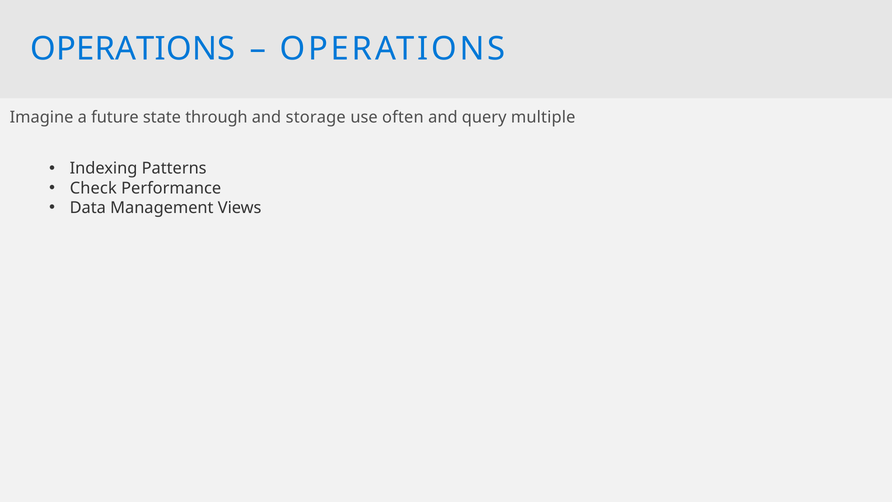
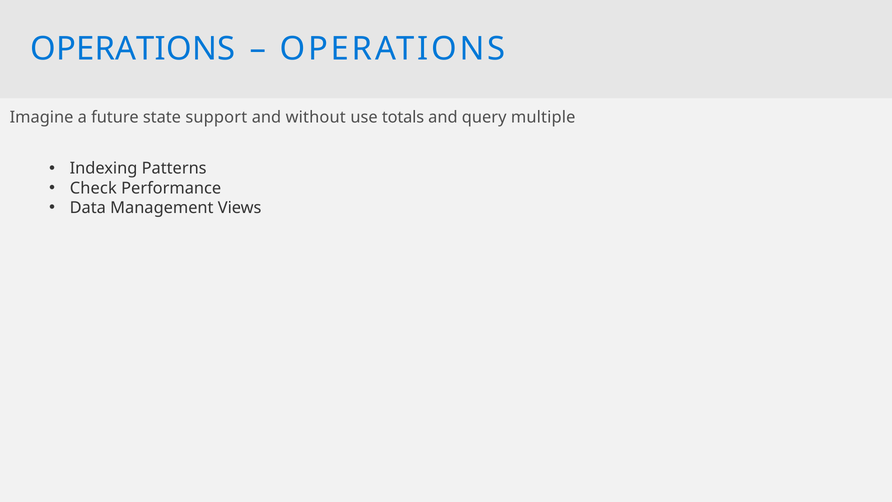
through: through -> support
storage: storage -> without
often: often -> totals
